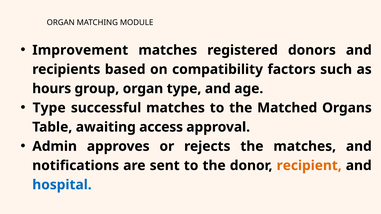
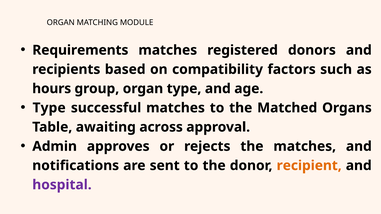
Improvement: Improvement -> Requirements
access: access -> across
hospital colour: blue -> purple
